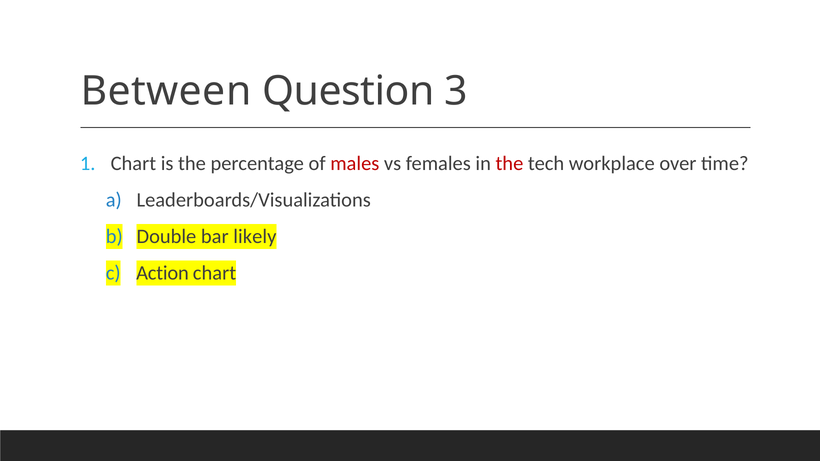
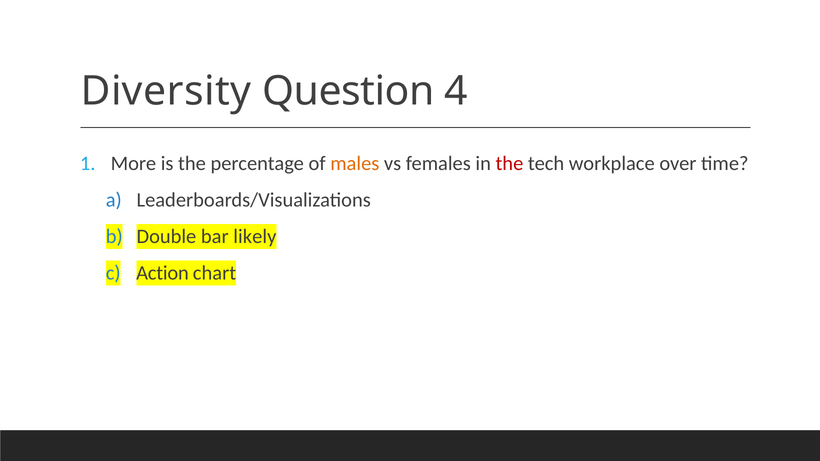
Between: Between -> Diversity
3: 3 -> 4
Chart at (133, 164): Chart -> More
males colour: red -> orange
